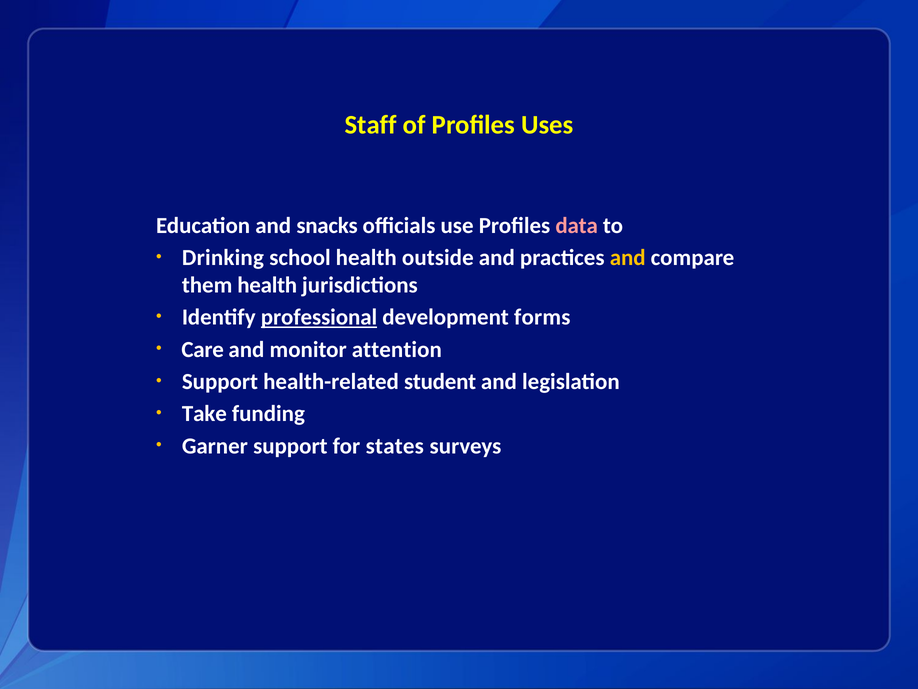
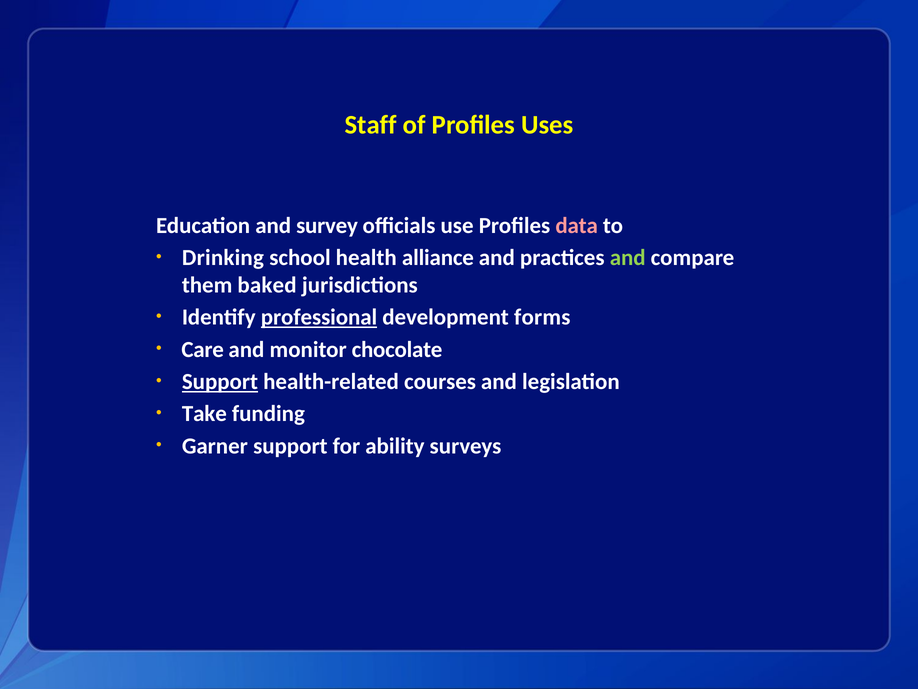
snacks: snacks -> survey
outside: outside -> alliance
and at (628, 257) colour: yellow -> light green
them health: health -> baked
attention: attention -> chocolate
Support at (220, 381) underline: none -> present
student: student -> courses
states: states -> ability
